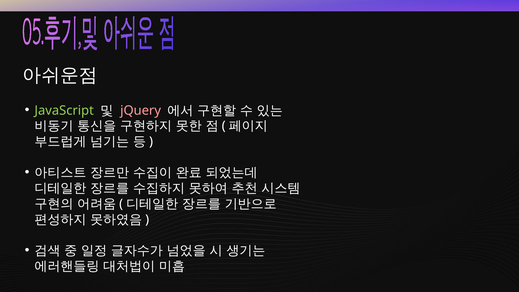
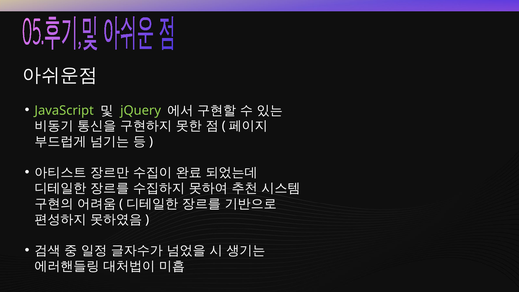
jQuery colour: pink -> light green
